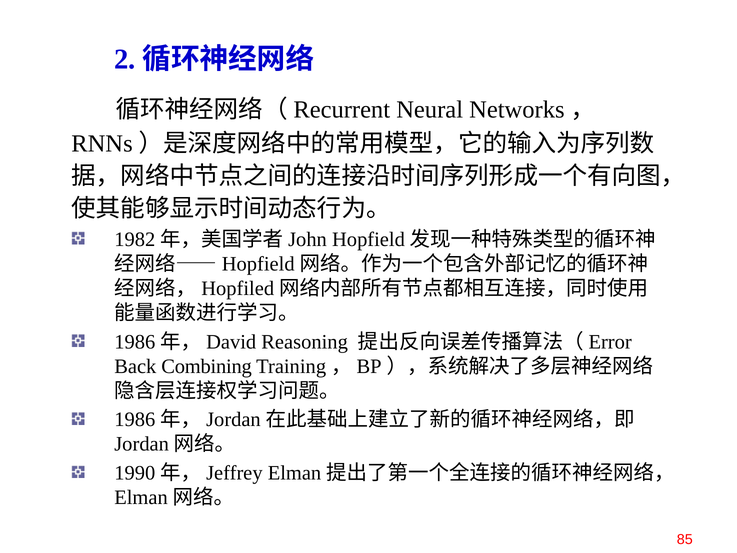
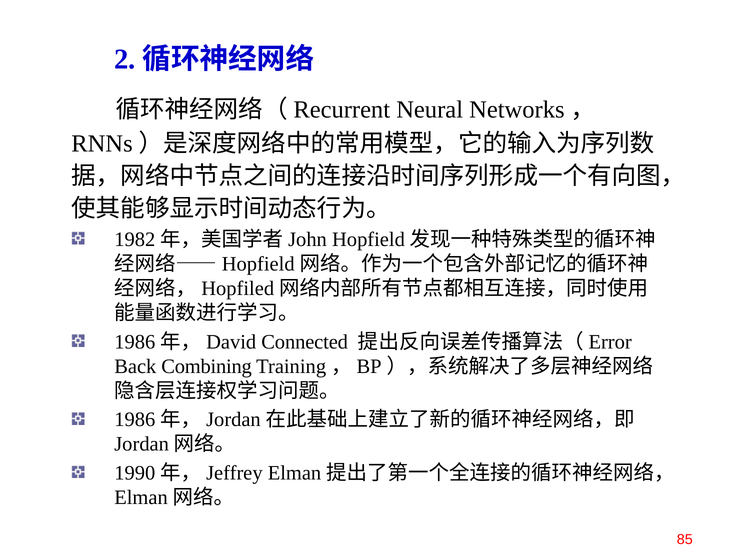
Reasoning: Reasoning -> Connected
